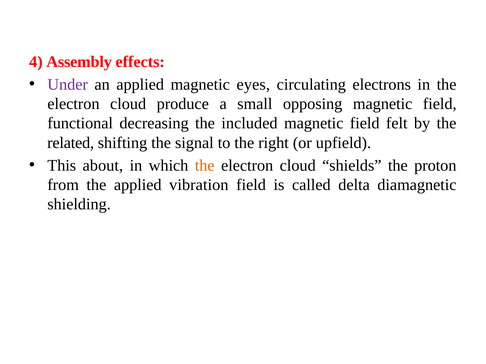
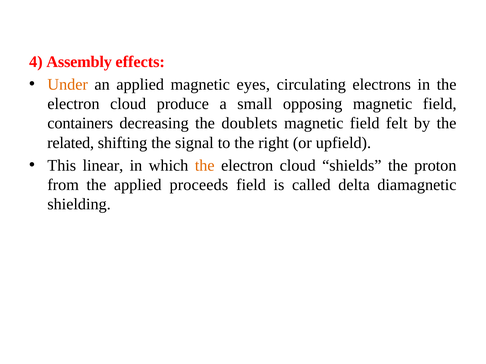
Under colour: purple -> orange
functional: functional -> containers
included: included -> doublets
about: about -> linear
vibration: vibration -> proceeds
